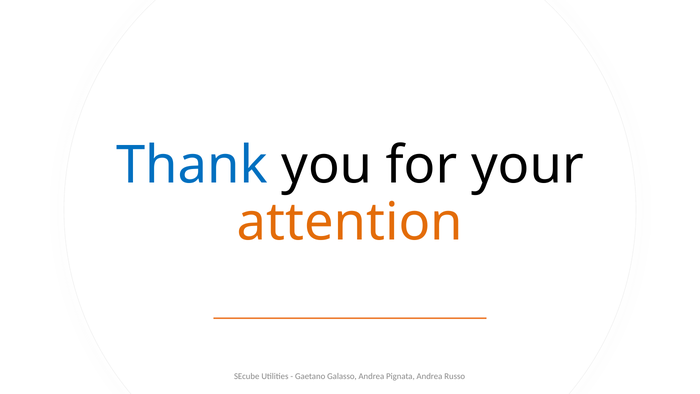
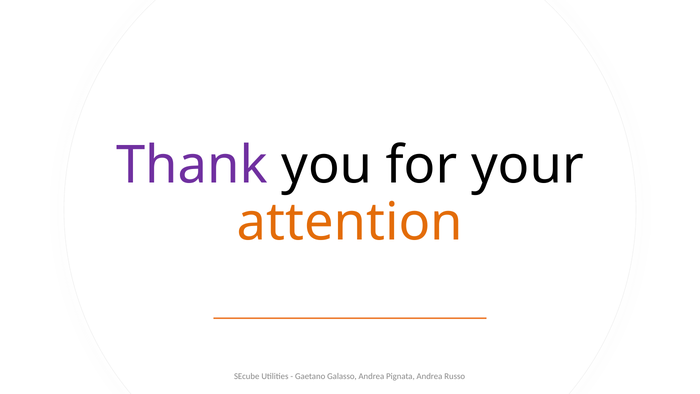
Thank colour: blue -> purple
